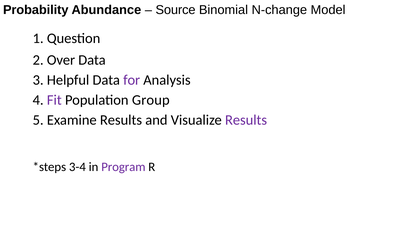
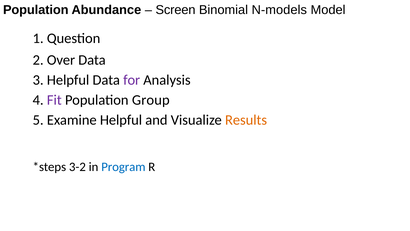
Probability at (36, 10): Probability -> Population
Source: Source -> Screen
N-change: N-change -> N-models
Examine Results: Results -> Helpful
Results at (246, 120) colour: purple -> orange
3-4: 3-4 -> 3-2
Program colour: purple -> blue
